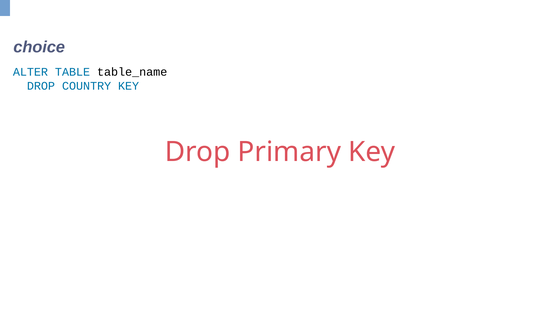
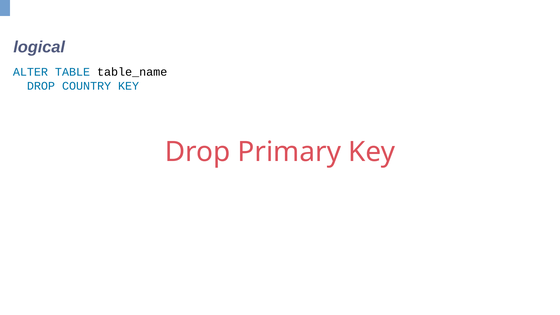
choice: choice -> logical
